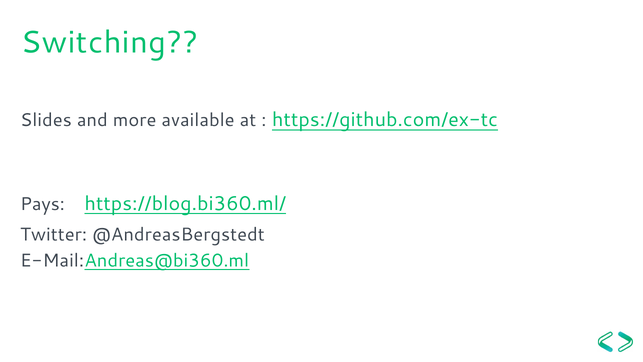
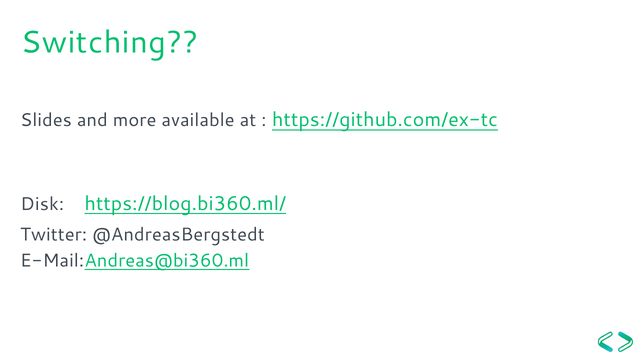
Pays: Pays -> Disk
